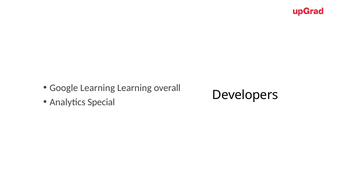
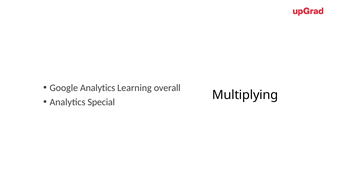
Google Learning: Learning -> Analytics
Developers: Developers -> Multiplying
